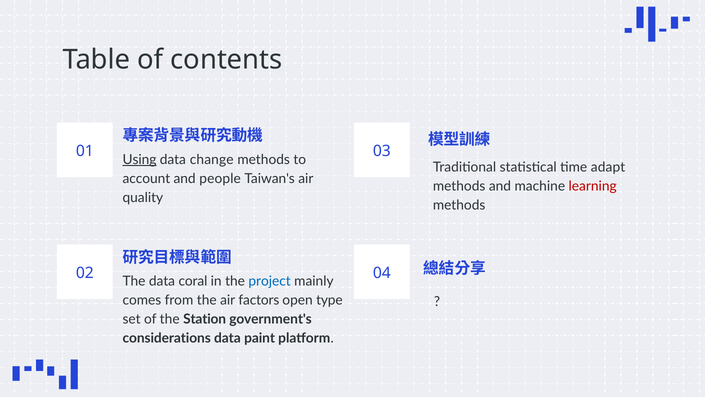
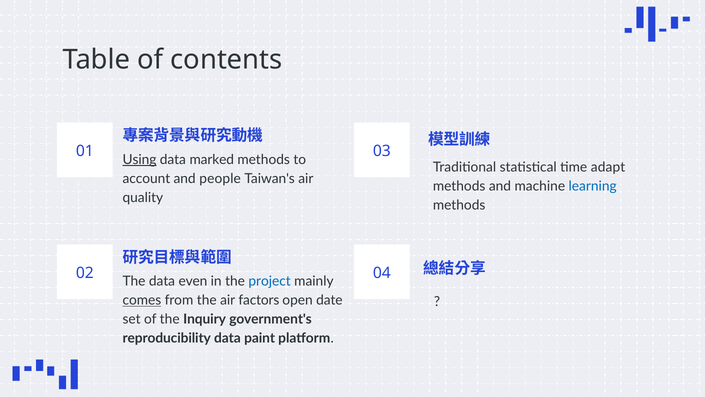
change: change -> marked
learning colour: red -> blue
coral: coral -> even
comes underline: none -> present
type: type -> date
Station: Station -> Inquiry
considerations: considerations -> reproducibility
